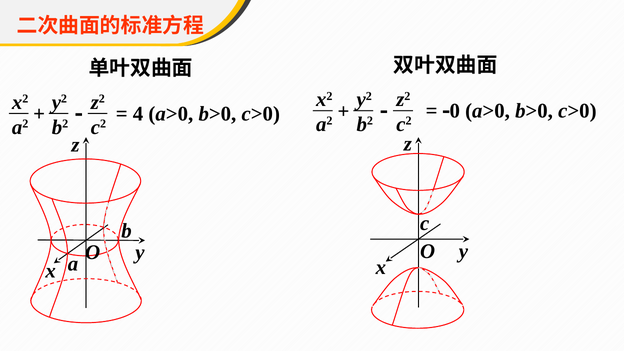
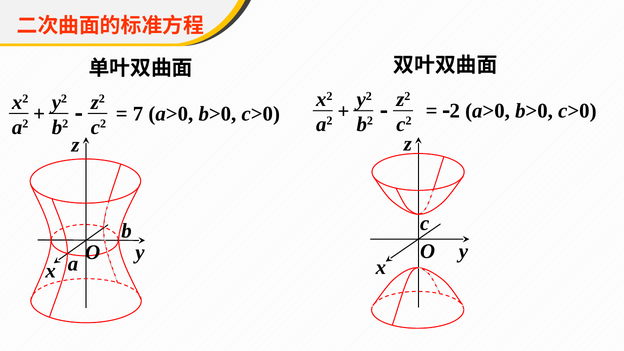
0: 0 -> 2
4: 4 -> 7
